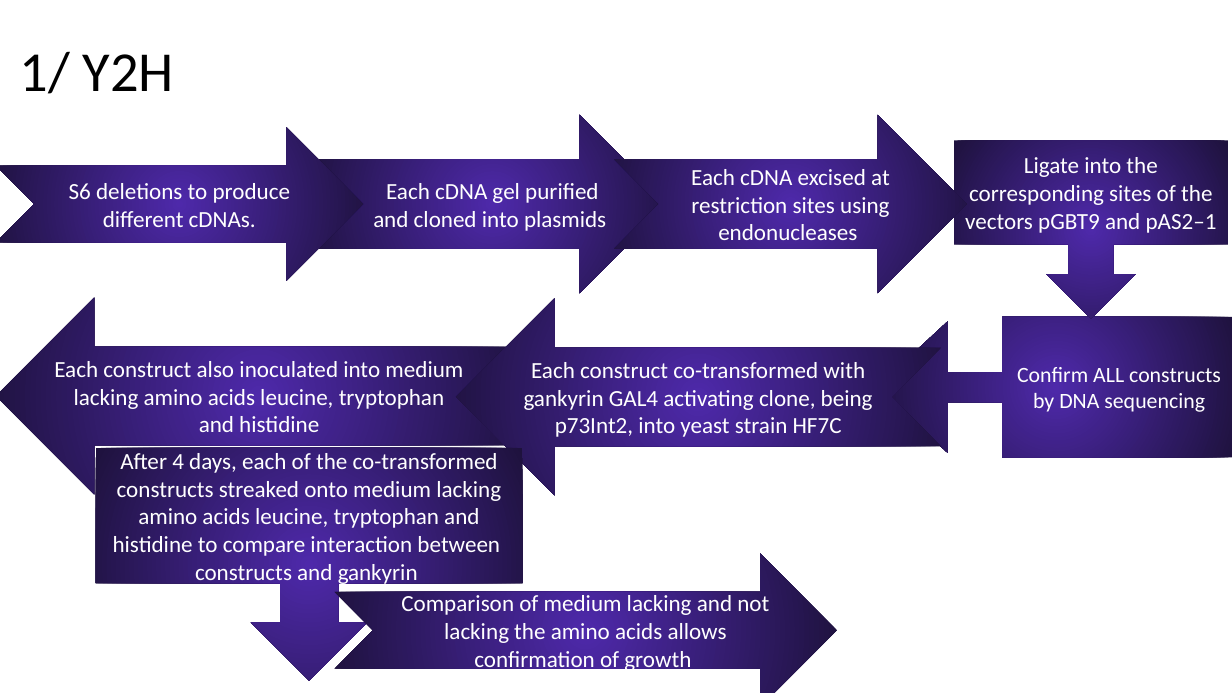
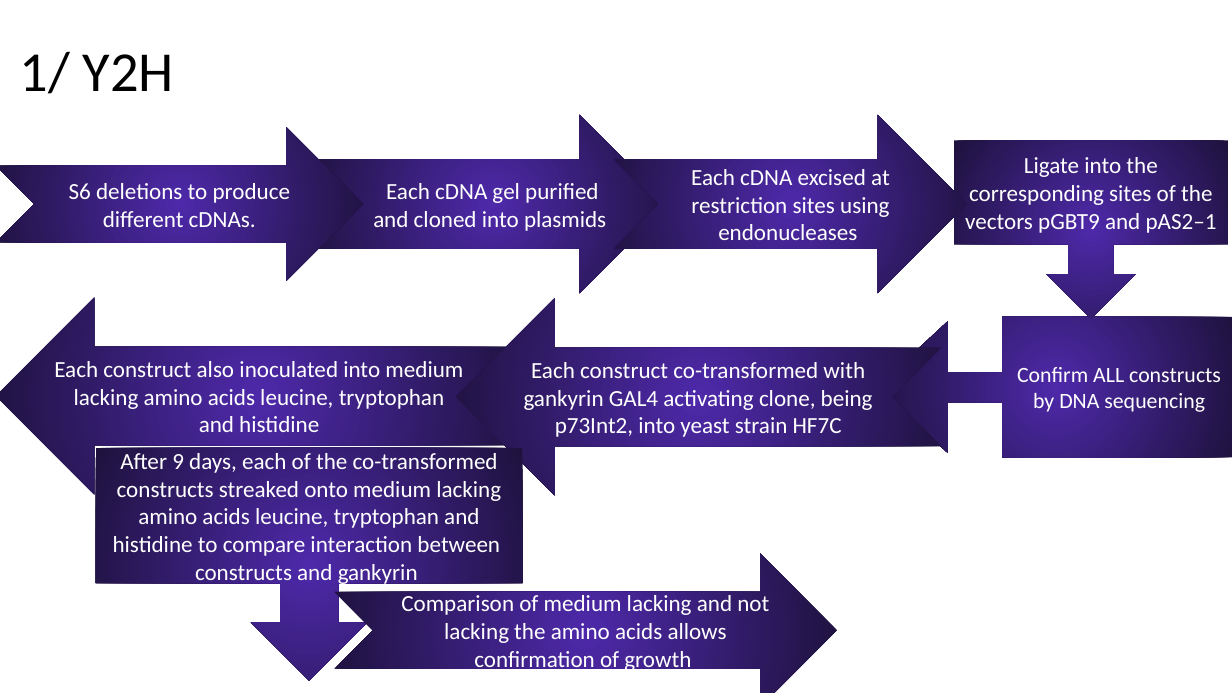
4: 4 -> 9
